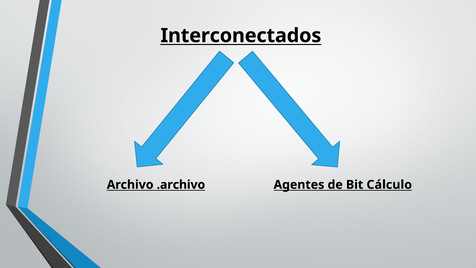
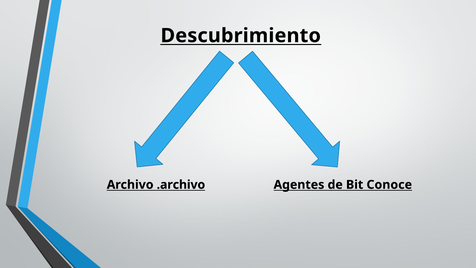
Interconectados: Interconectados -> Descubrimiento
Cálculo: Cálculo -> Conoce
